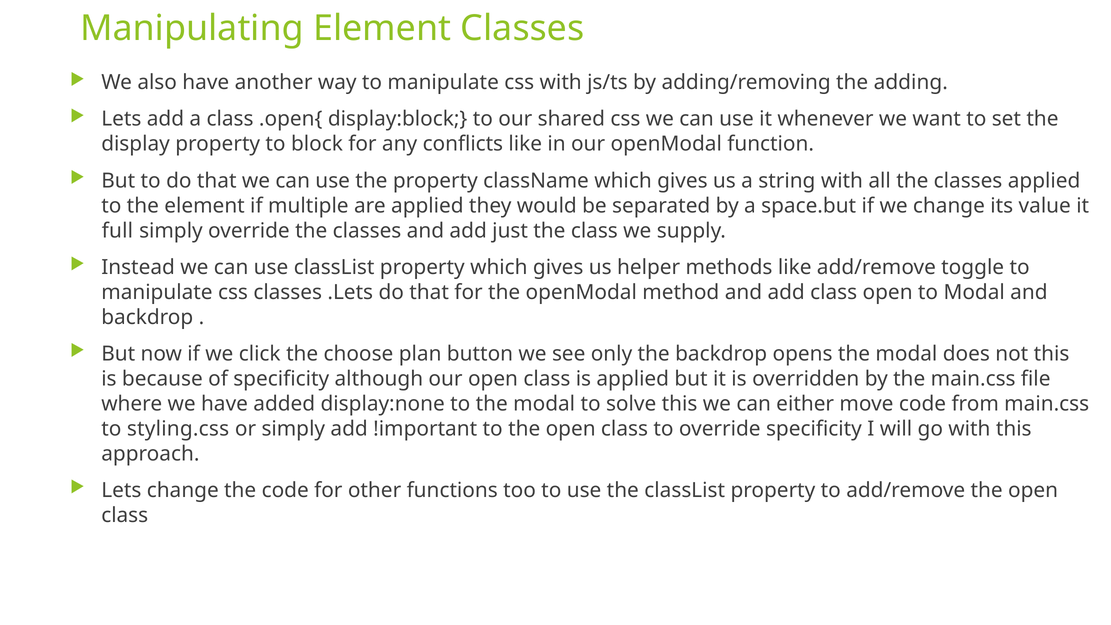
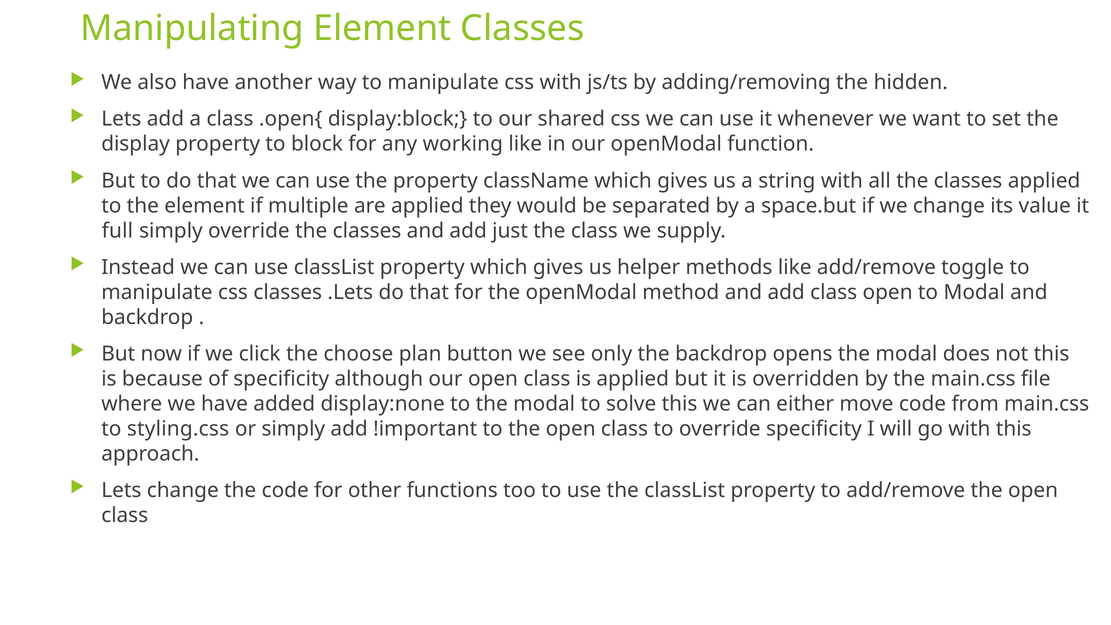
adding: adding -> hidden
conflicts: conflicts -> working
